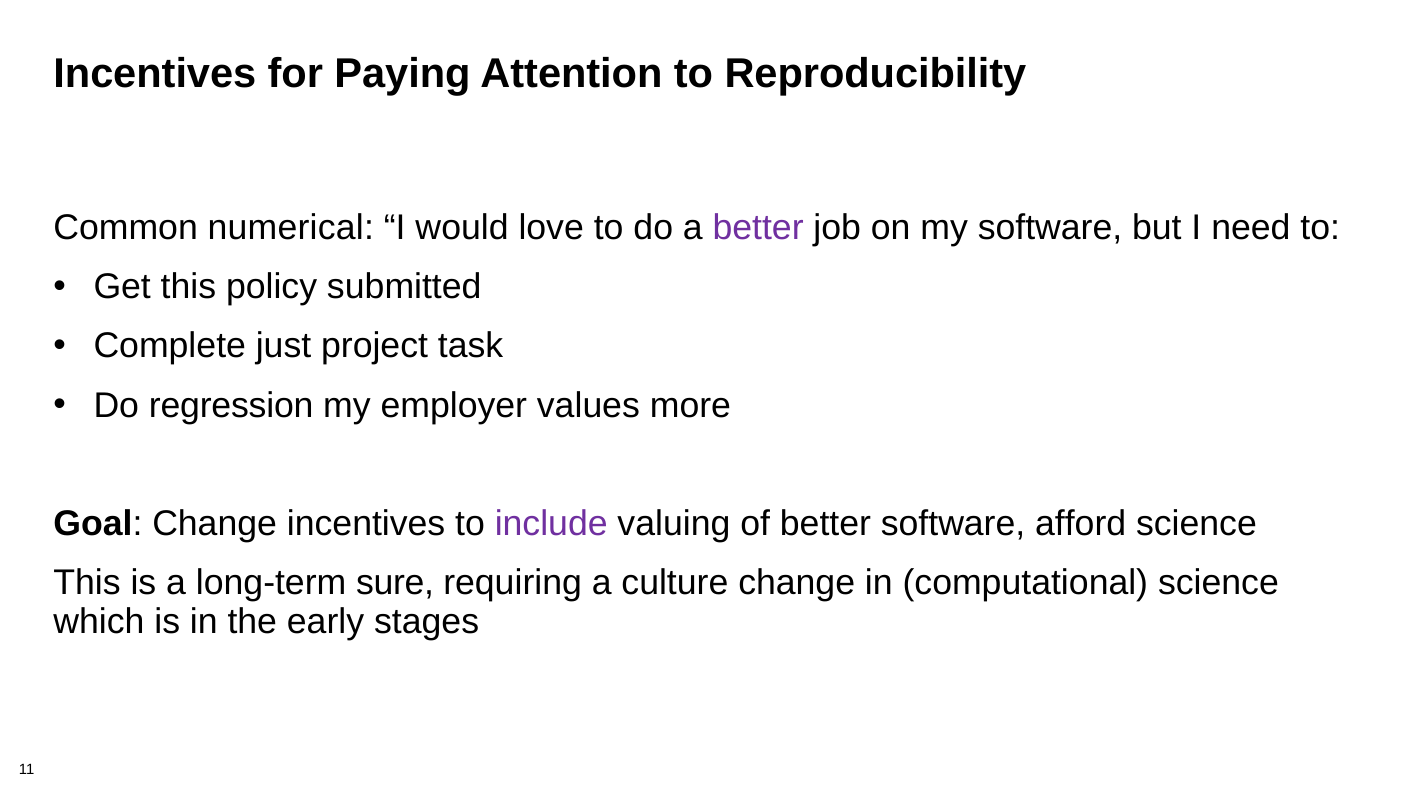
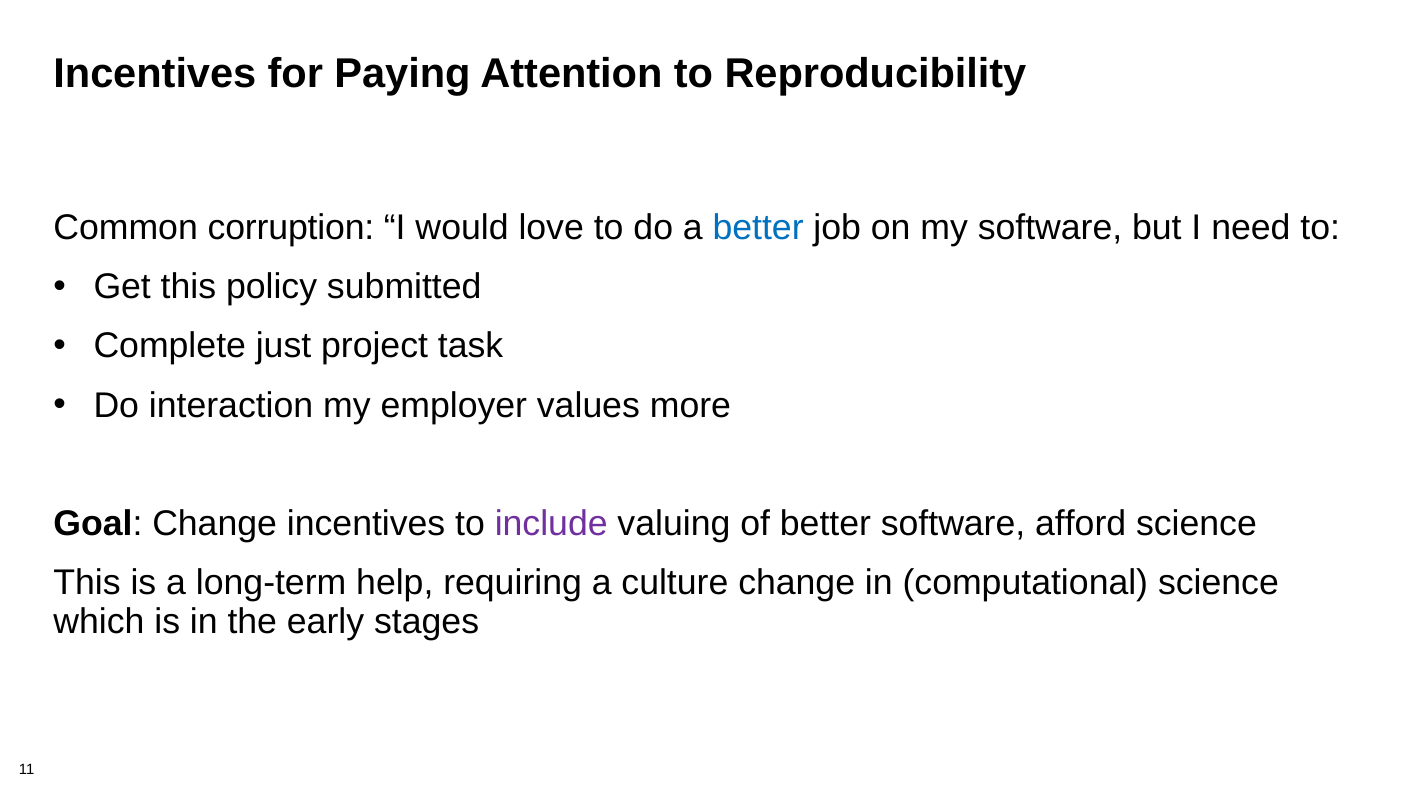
numerical: numerical -> corruption
better at (758, 228) colour: purple -> blue
regression: regression -> interaction
sure: sure -> help
